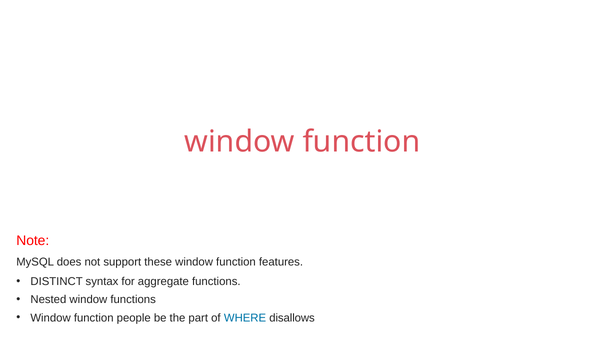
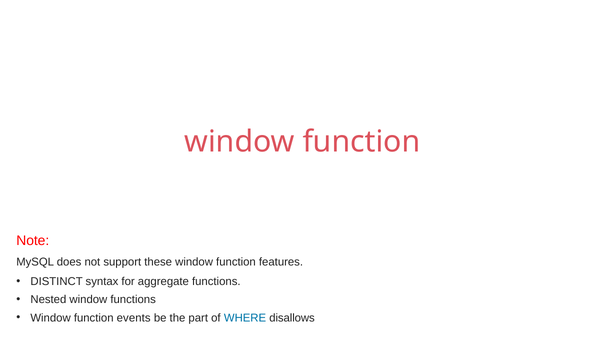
people: people -> events
